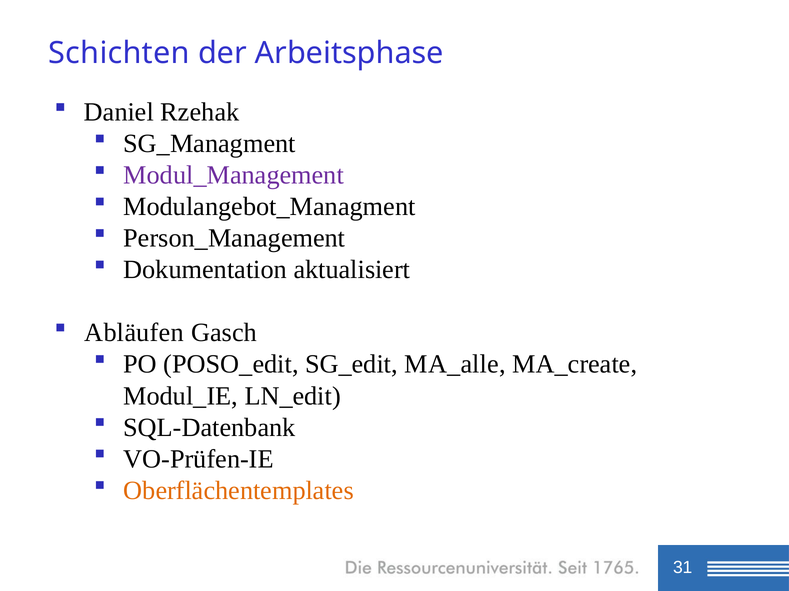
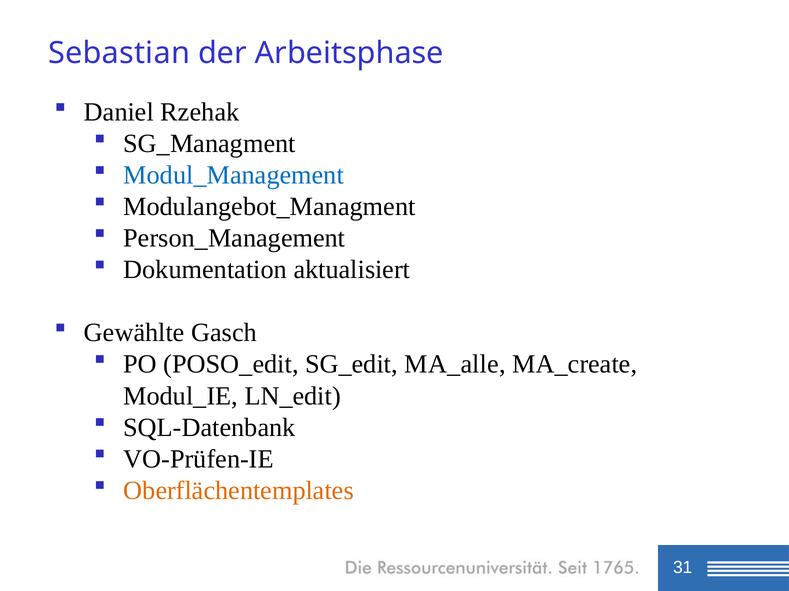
Schichten: Schichten -> Sebastian
Modul_Management colour: purple -> blue
Abläufen: Abläufen -> Gewählte
